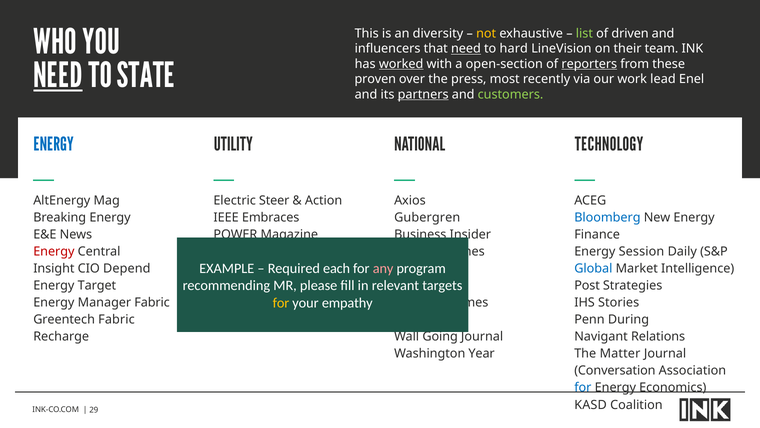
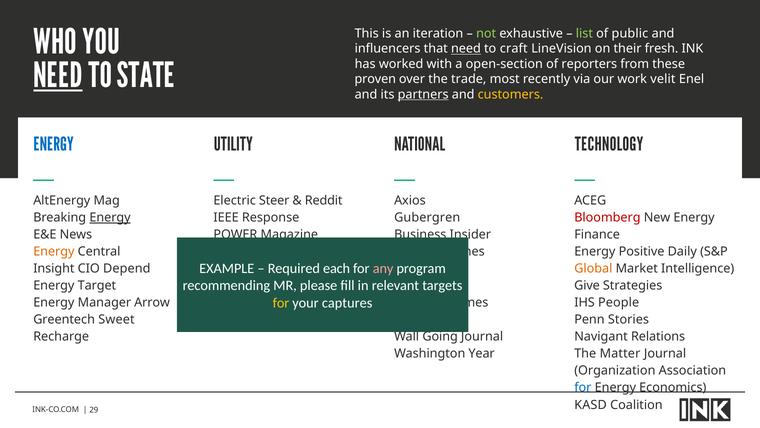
diversity: diversity -> iteration
not colour: yellow -> light green
driven: driven -> public
hard: hard -> craft
team: team -> fresh
worked underline: present -> none
reporters underline: present -> none
press: press -> trade
lead: lead -> velit
customers colour: light green -> yellow
Action: Action -> Reddit
Energy at (110, 217) underline: none -> present
Embraces: Embraces -> Response
Bloomberg colour: blue -> red
Energy at (54, 251) colour: red -> orange
Session: Session -> Positive
Global colour: blue -> orange
Post: Post -> Give
empathy: empathy -> captures
Manager Fabric: Fabric -> Arrow
Stories: Stories -> People
Greentech Fabric: Fabric -> Sweet
During: During -> Stories
Conversation: Conversation -> Organization
